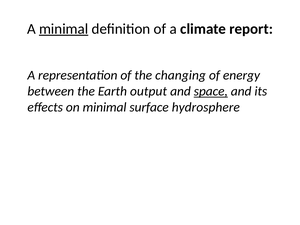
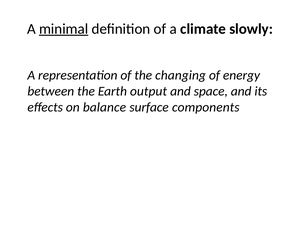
report: report -> slowly
space underline: present -> none
on minimal: minimal -> balance
hydrosphere: hydrosphere -> components
